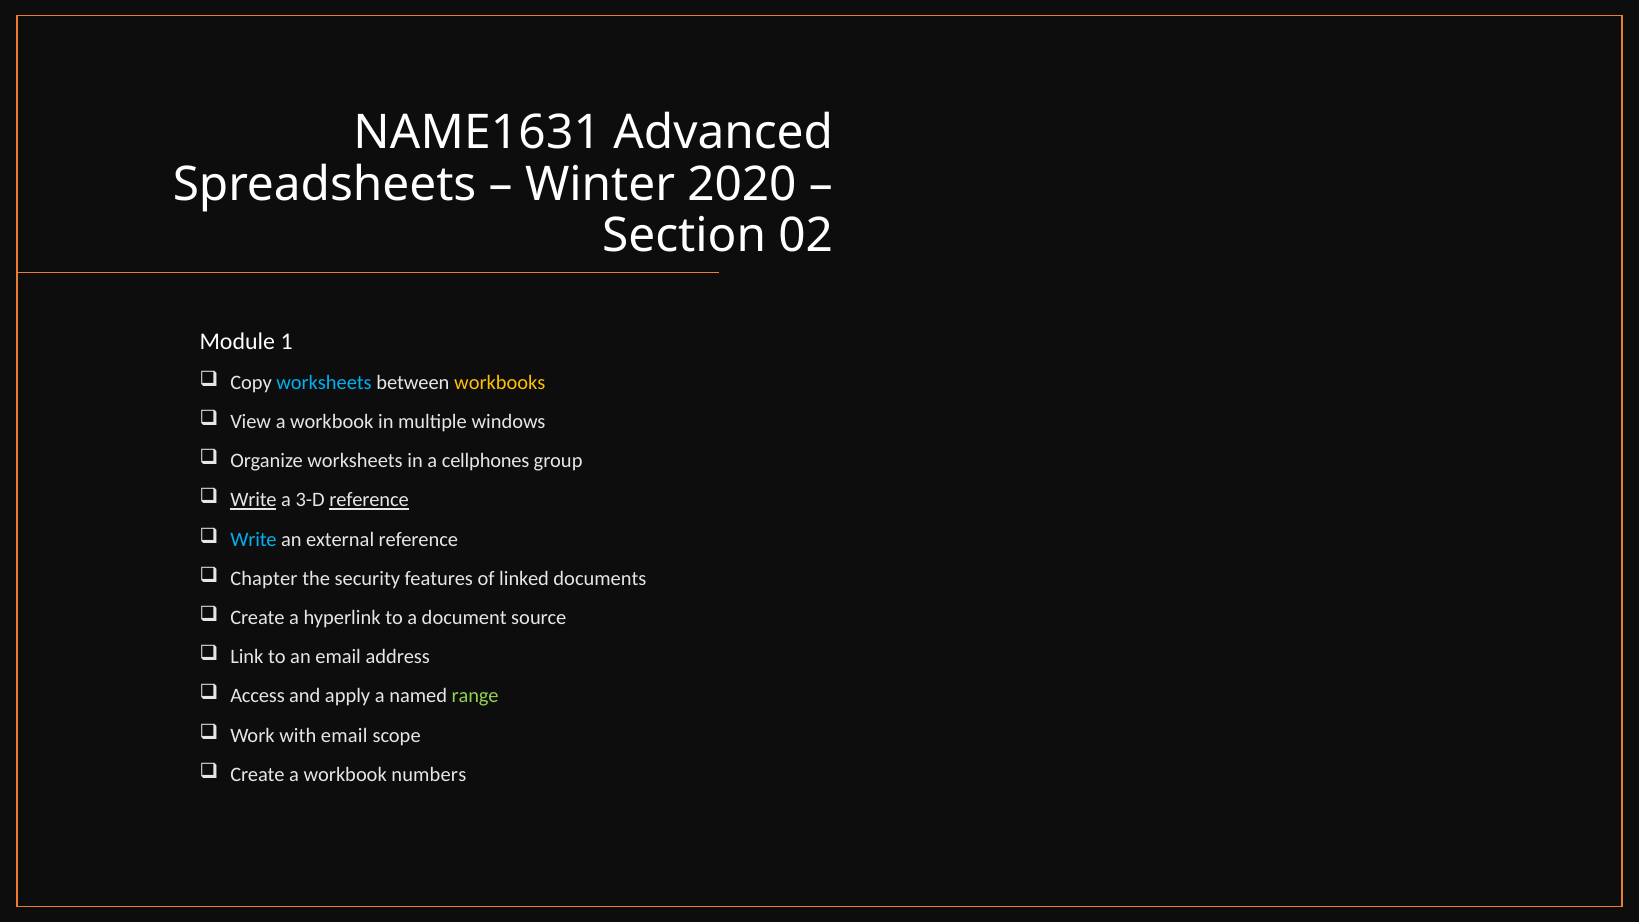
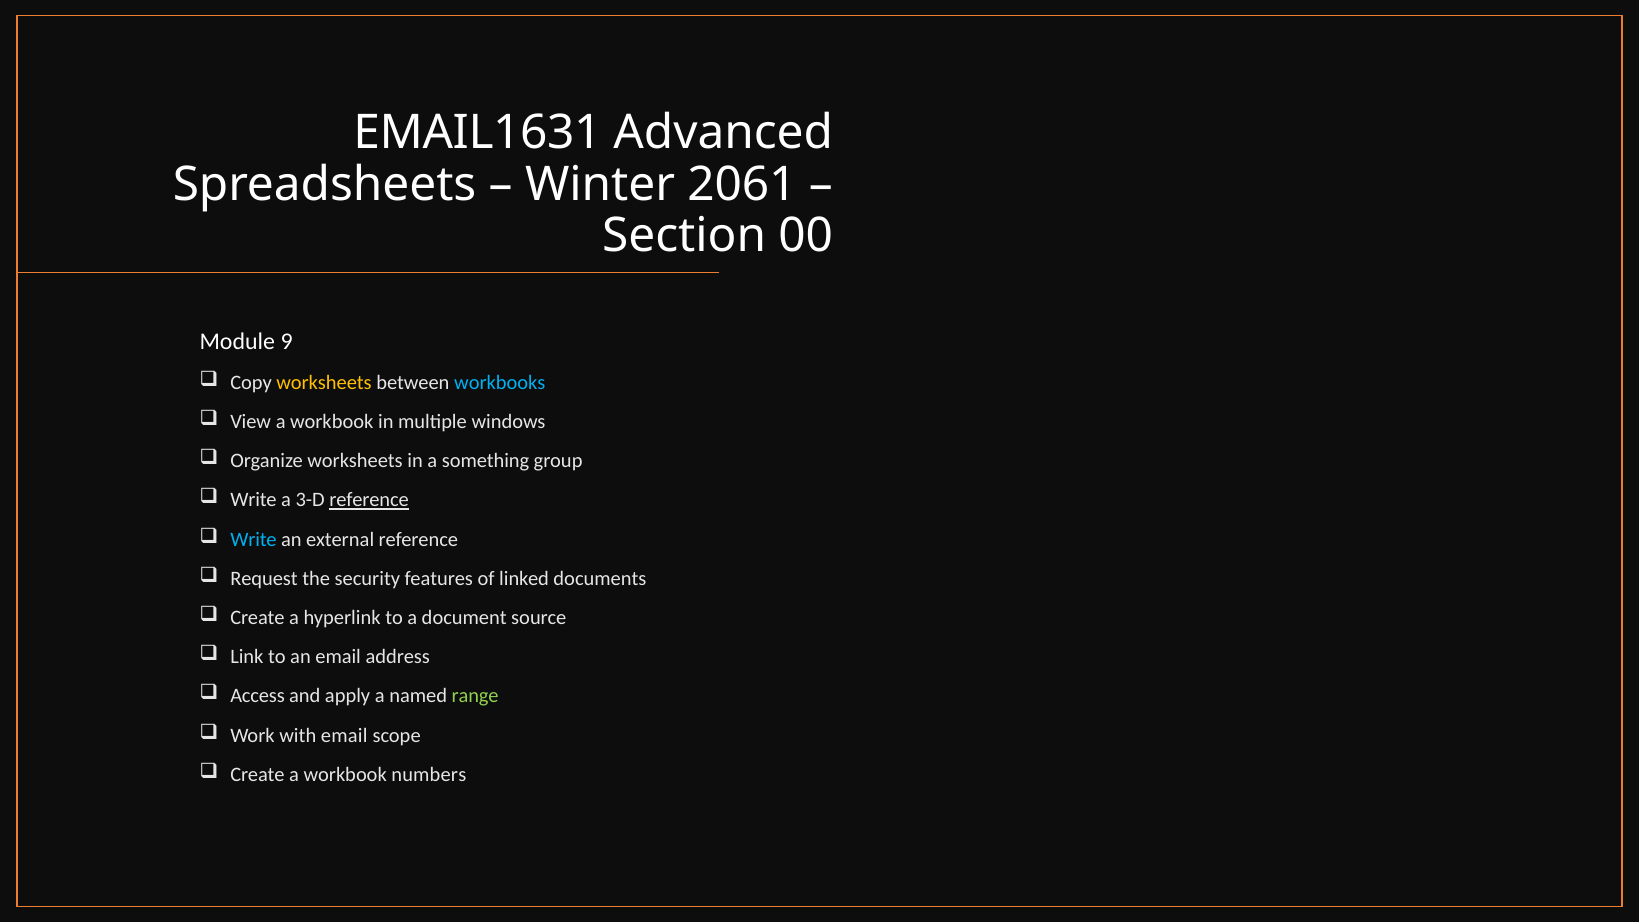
NAME1631: NAME1631 -> EMAIL1631
2020: 2020 -> 2061
02: 02 -> 00
1: 1 -> 9
worksheets at (324, 383) colour: light blue -> yellow
workbooks colour: yellow -> light blue
cellphones: cellphones -> something
Write at (253, 500) underline: present -> none
Chapter: Chapter -> Request
